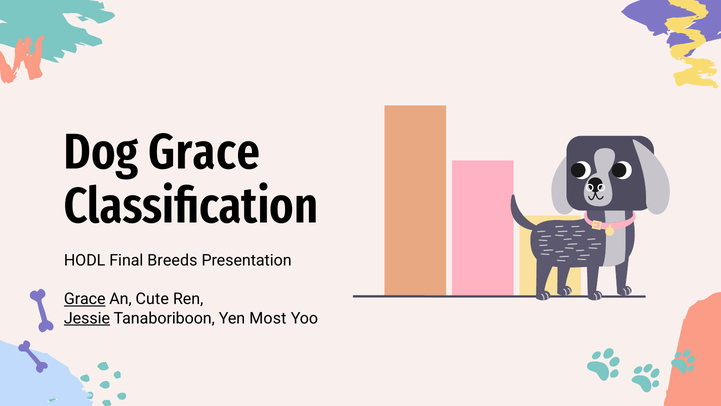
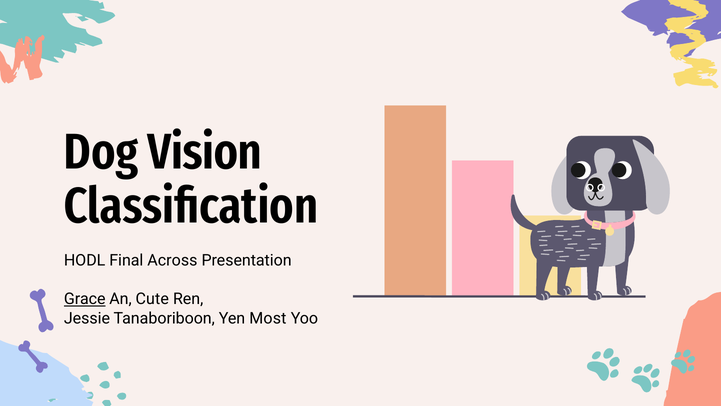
Dog Grace: Grace -> Vision
Breeds: Breeds -> Across
Jessie underline: present -> none
